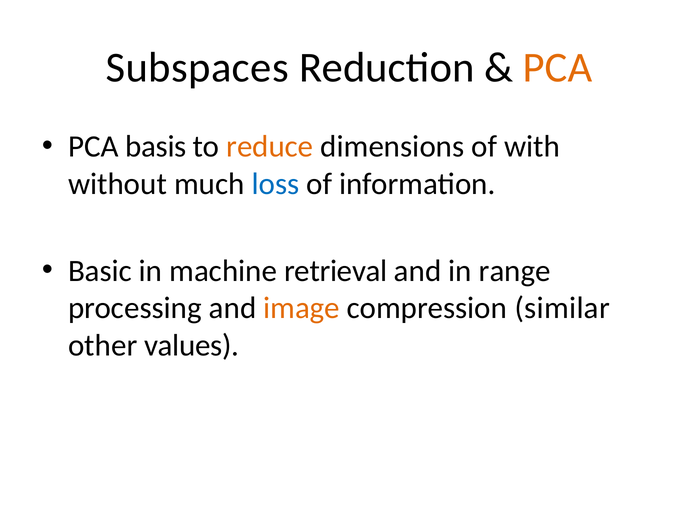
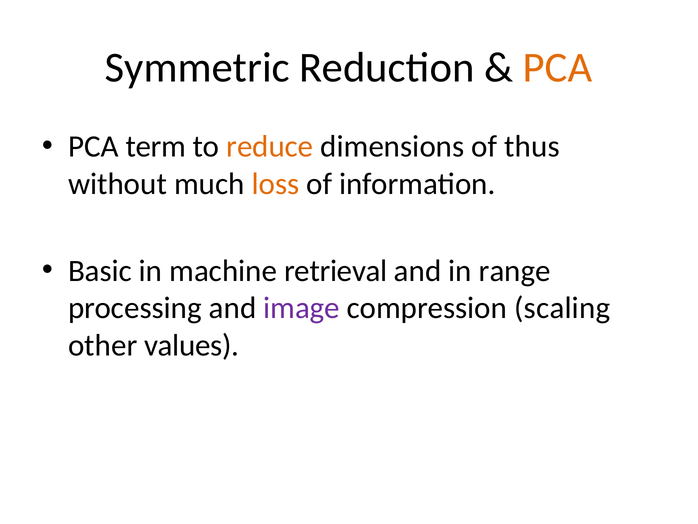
Subspaces: Subspaces -> Symmetric
basis: basis -> term
with: with -> thus
loss colour: blue -> orange
image colour: orange -> purple
similar: similar -> scaling
